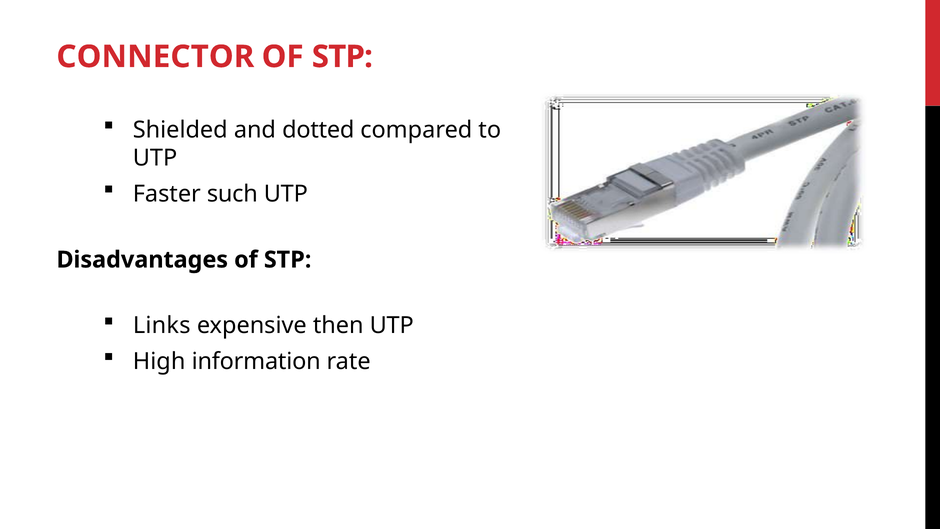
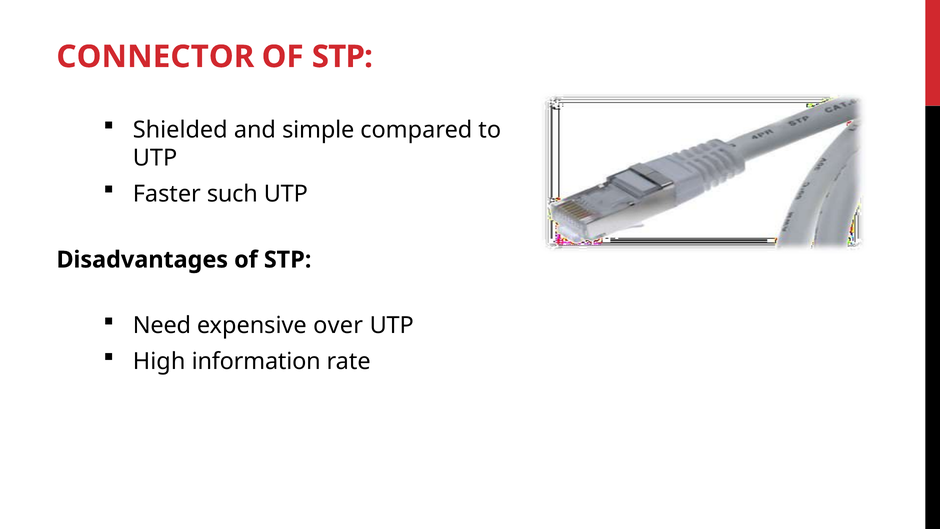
dotted: dotted -> simple
Links: Links -> Need
then: then -> over
